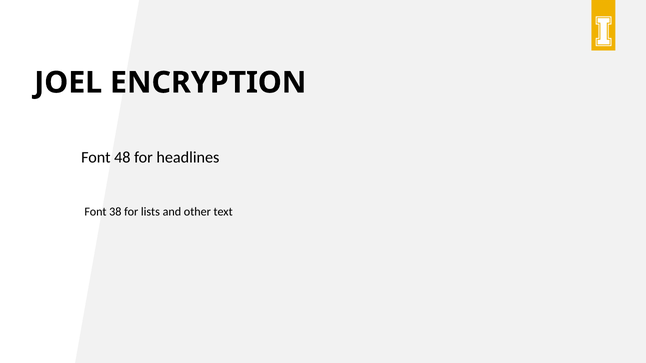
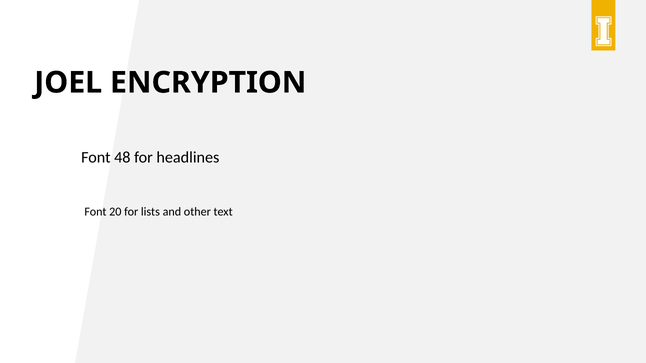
38: 38 -> 20
